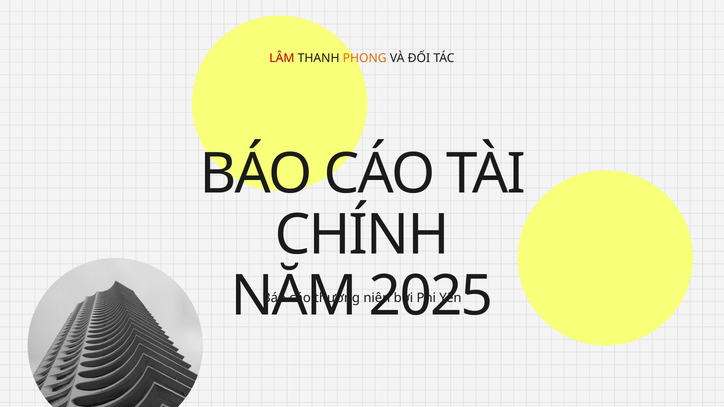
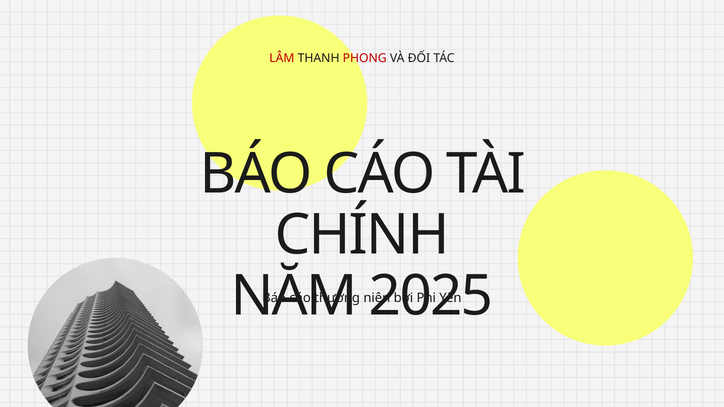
PHONG colour: orange -> red
